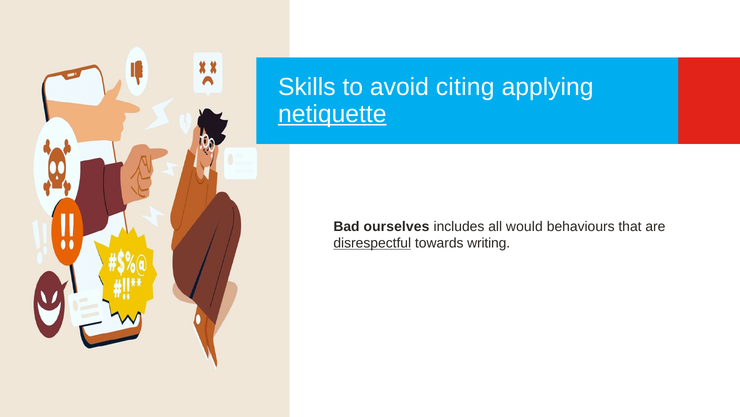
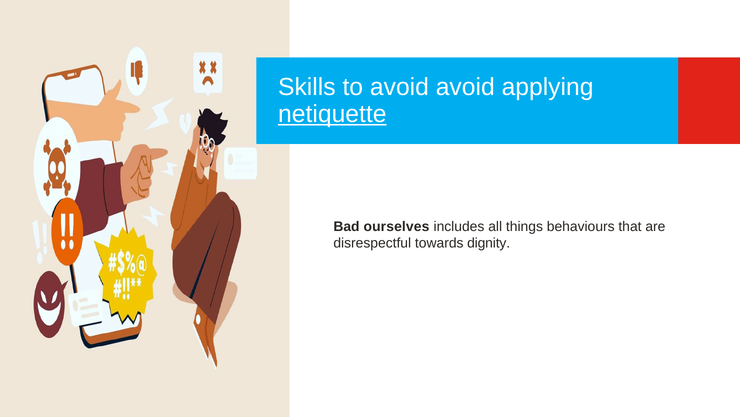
avoid citing: citing -> avoid
would: would -> things
disrespectful underline: present -> none
writing: writing -> dignity
